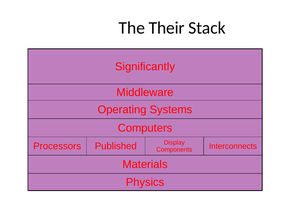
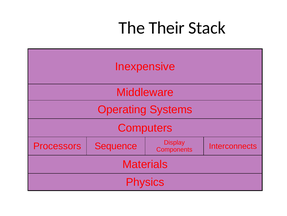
Significantly: Significantly -> Inexpensive
Published: Published -> Sequence
